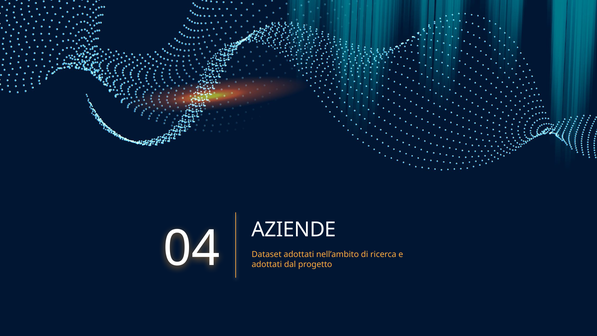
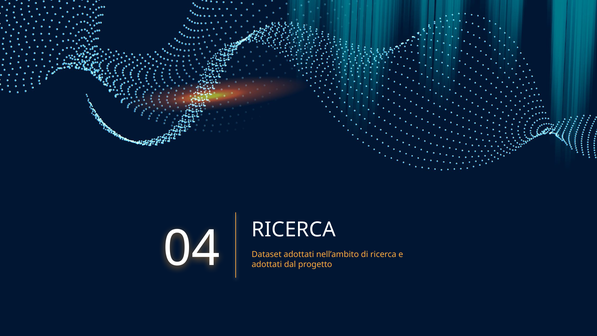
AZIENDE at (294, 230): AZIENDE -> RICERCA
